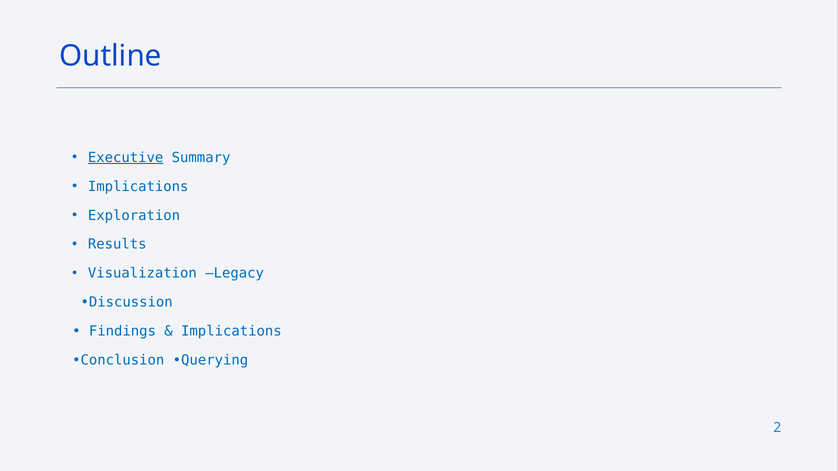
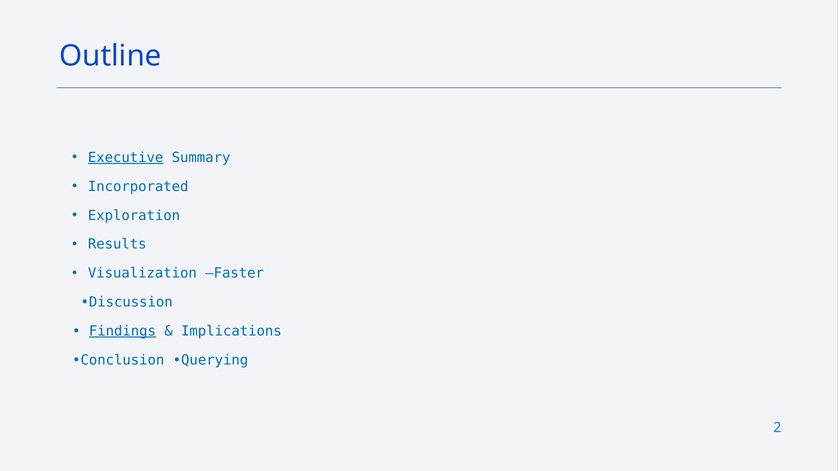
Implications at (138, 187): Implications -> Incorporated
Legacy: Legacy -> Faster
Findings underline: none -> present
